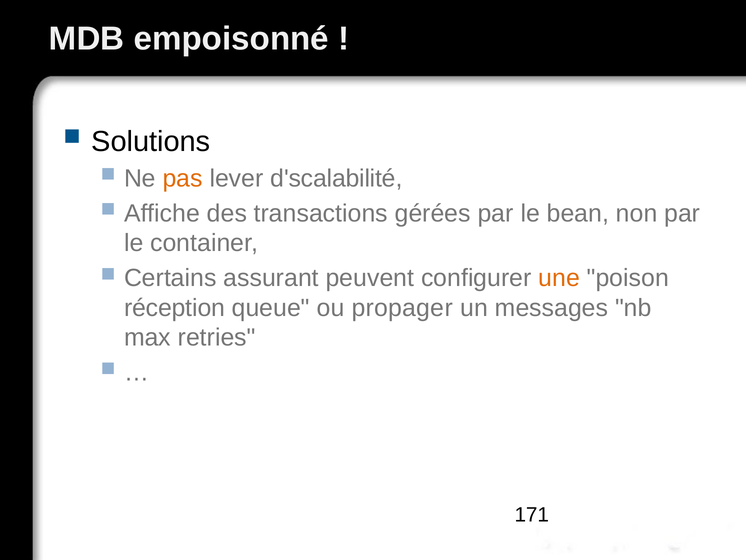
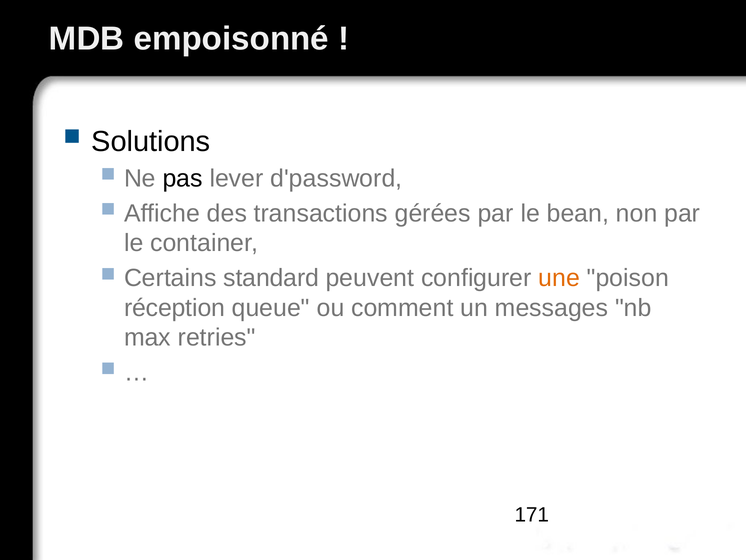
pas colour: orange -> black
d'scalabilité: d'scalabilité -> d'password
assurant: assurant -> standard
propager: propager -> comment
